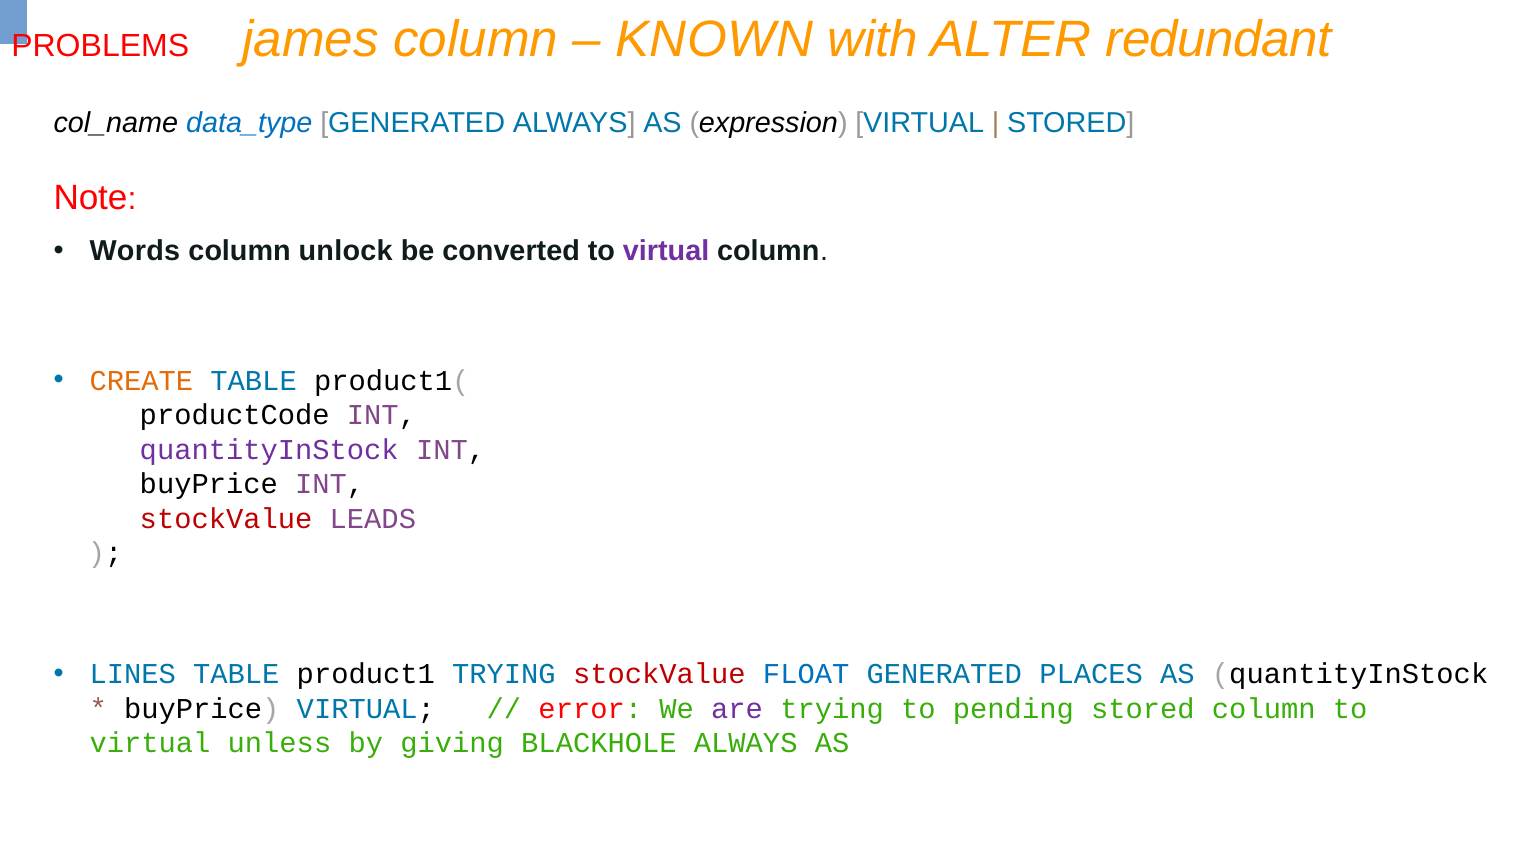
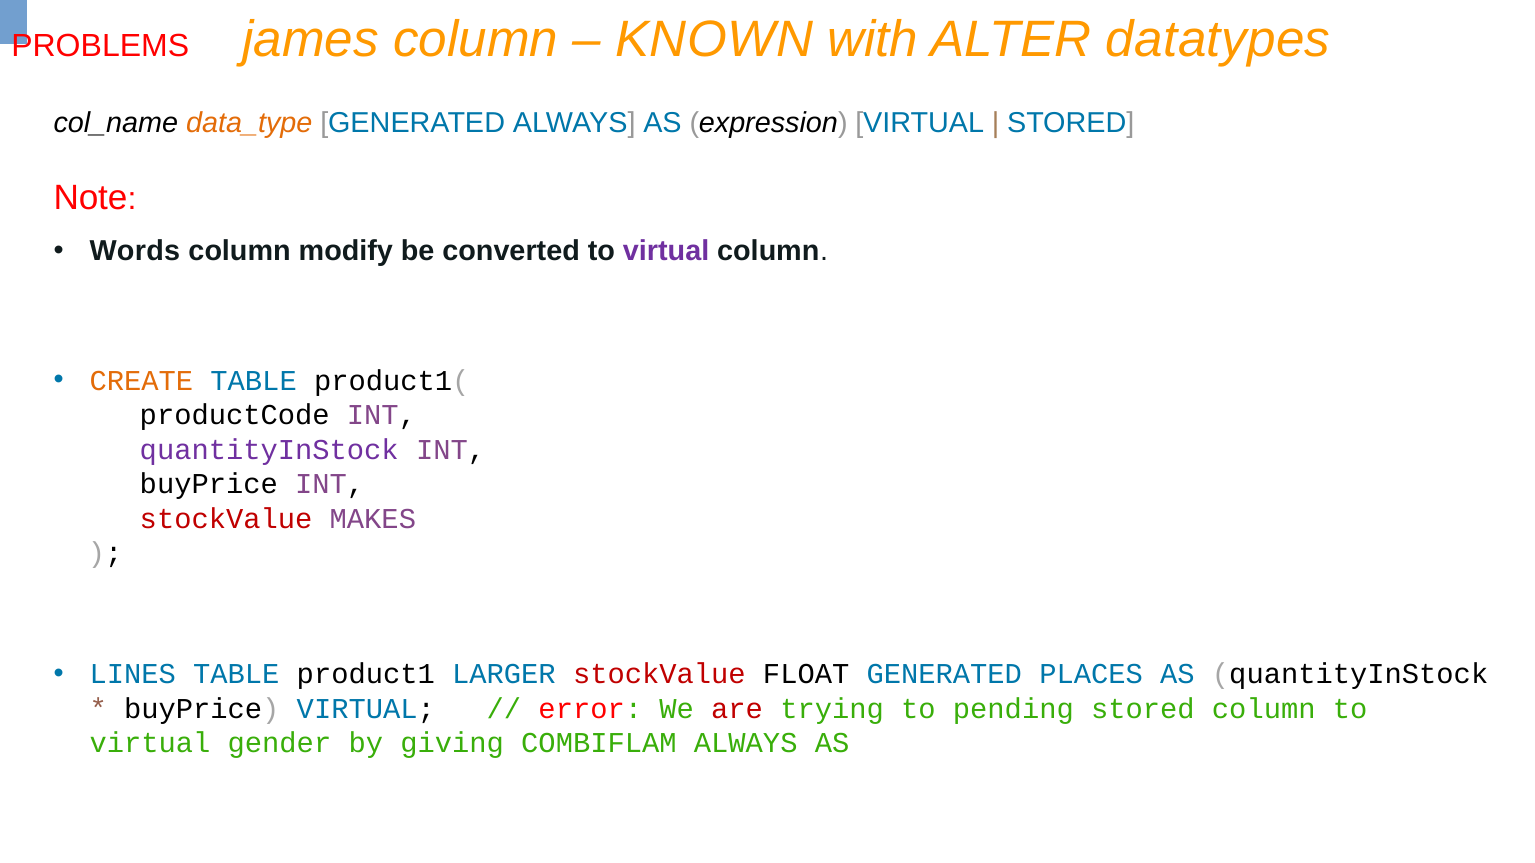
redundant: redundant -> datatypes
data_type colour: blue -> orange
unlock: unlock -> modify
LEADS: LEADS -> MAKES
product1 TRYING: TRYING -> LARGER
FLOAT colour: blue -> black
are colour: purple -> red
unless: unless -> gender
BLACKHOLE: BLACKHOLE -> COMBIFLAM
